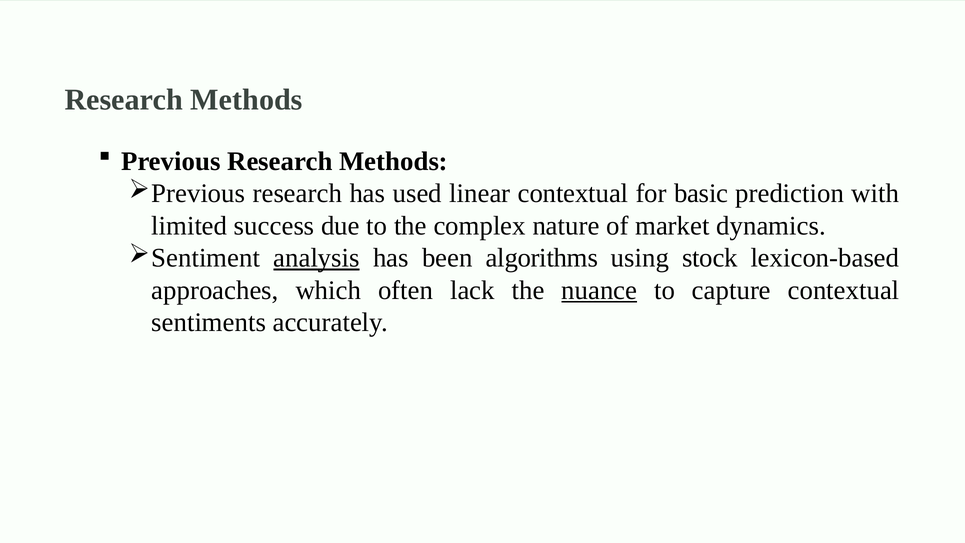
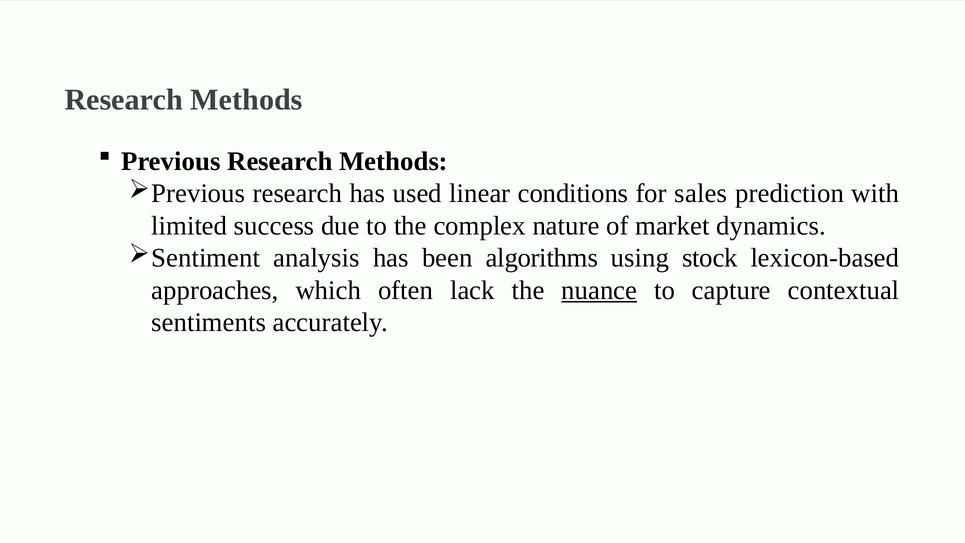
linear contextual: contextual -> conditions
basic: basic -> sales
analysis underline: present -> none
